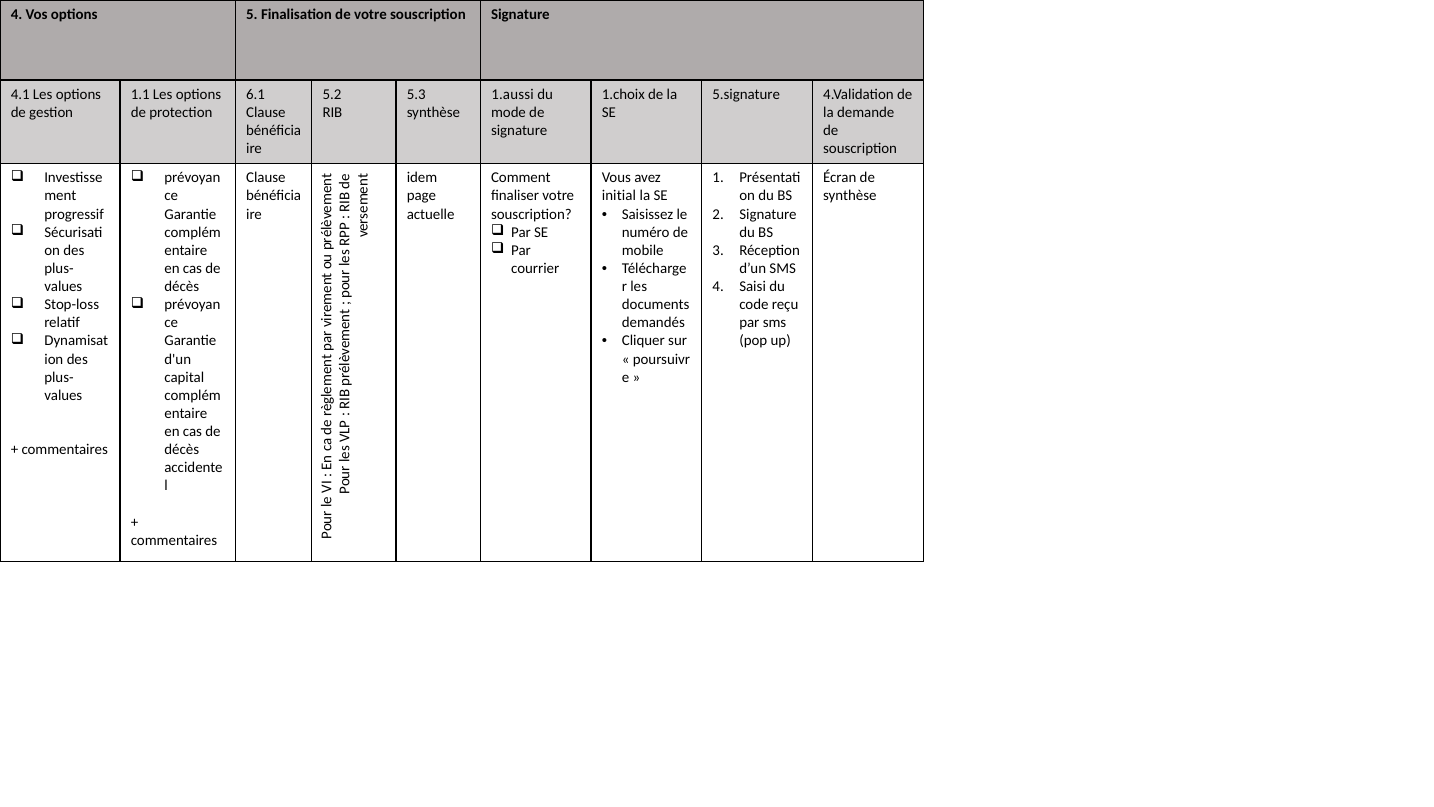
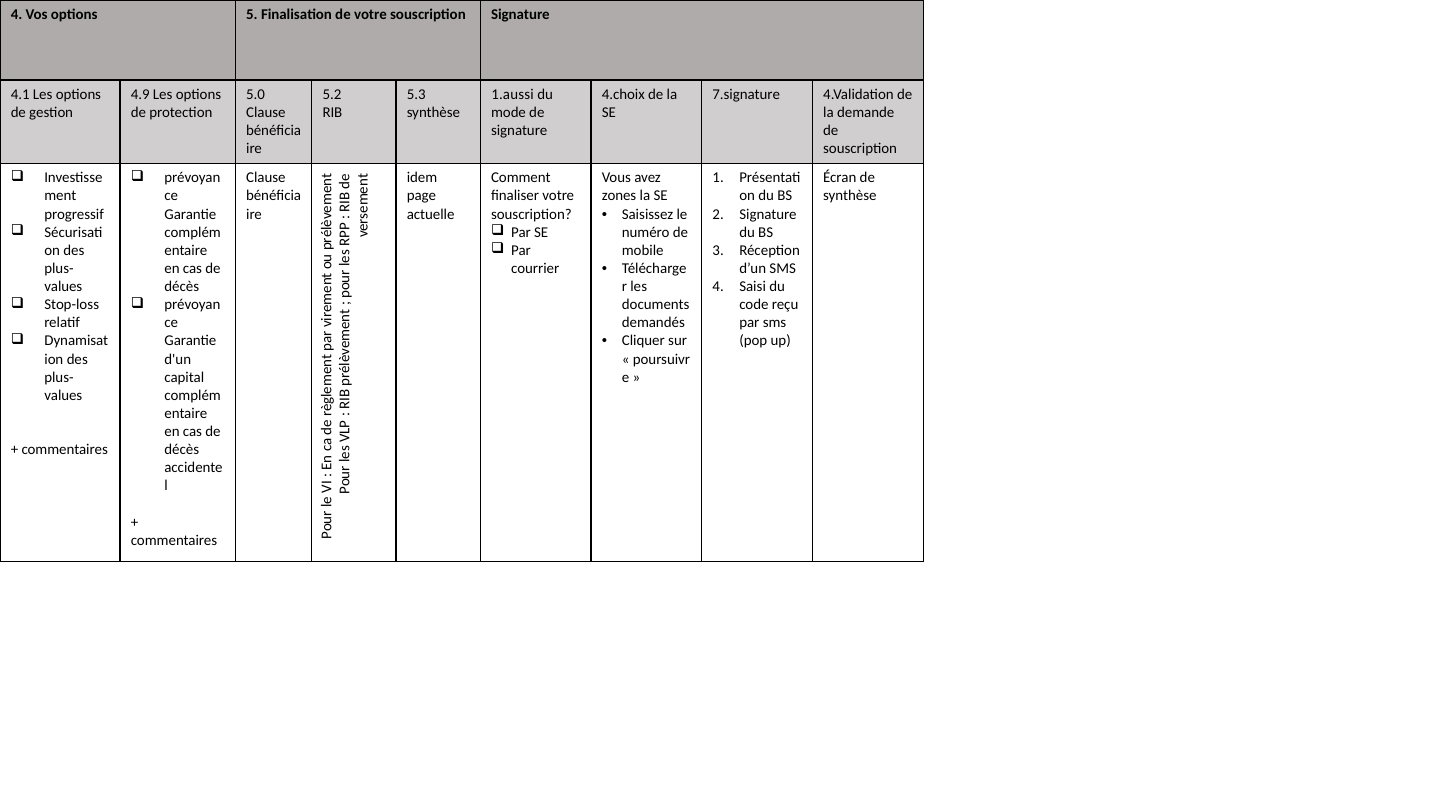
1.1: 1.1 -> 4.9
6.1: 6.1 -> 5.0
1.choix: 1.choix -> 4.choix
5.signature: 5.signature -> 7.signature
initial: initial -> zones
